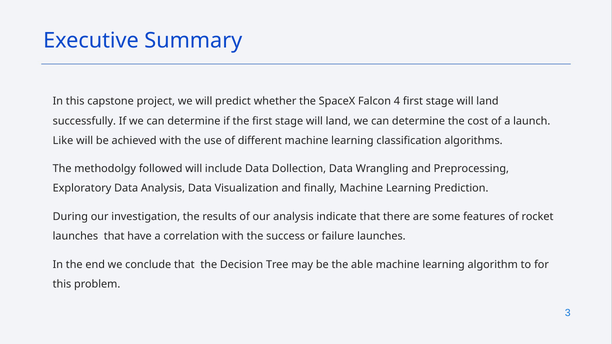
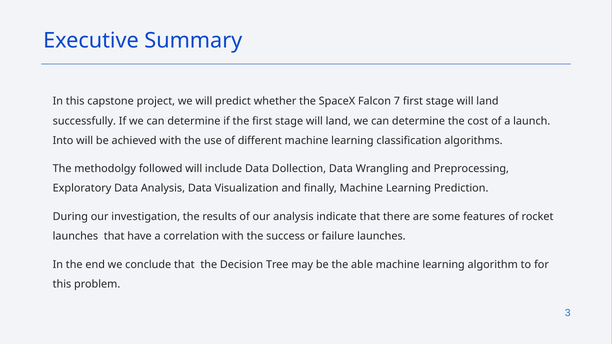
4: 4 -> 7
Like: Like -> Into
